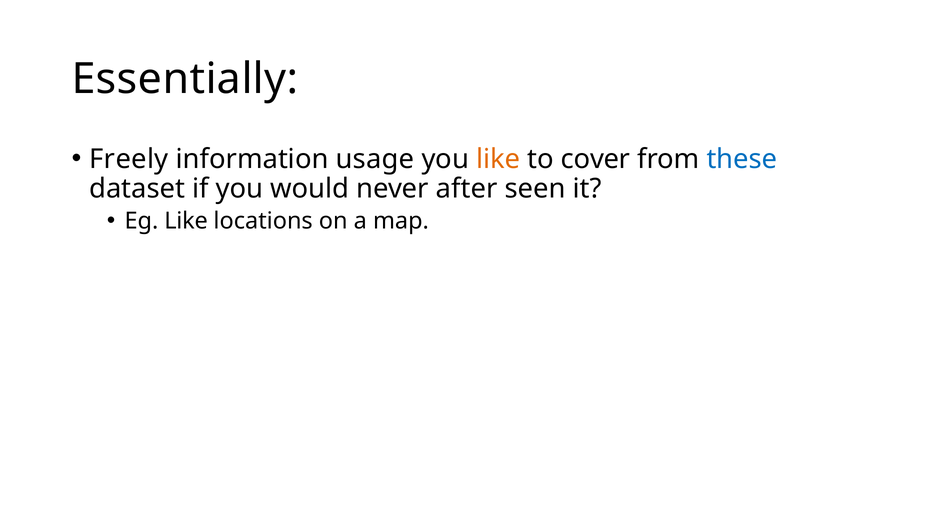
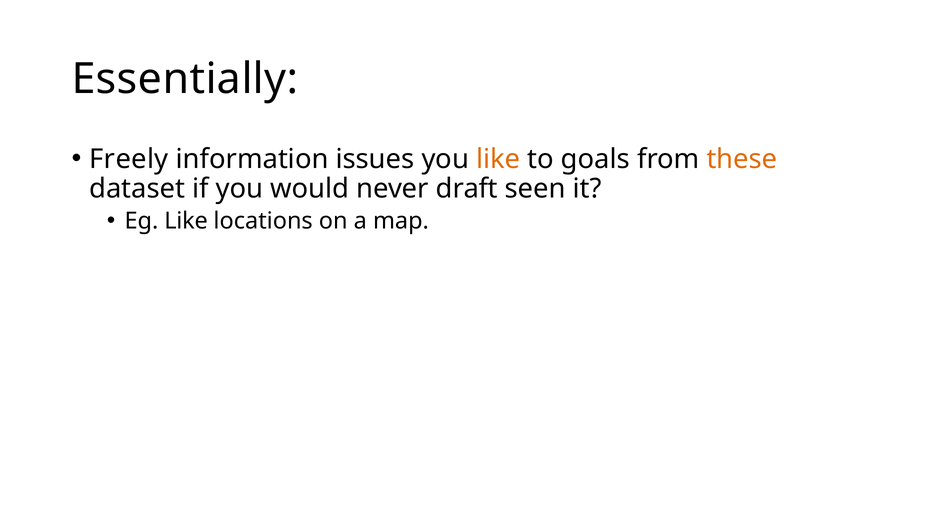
usage: usage -> issues
cover: cover -> goals
these colour: blue -> orange
after: after -> draft
